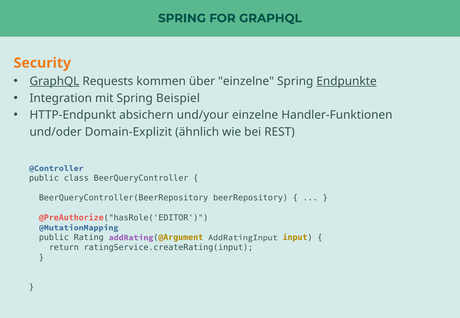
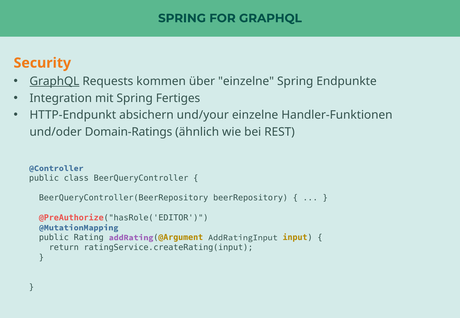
Endpunkte underline: present -> none
Beispiel: Beispiel -> Fertiges
Domain-Explizit: Domain-Explizit -> Domain-Ratings
